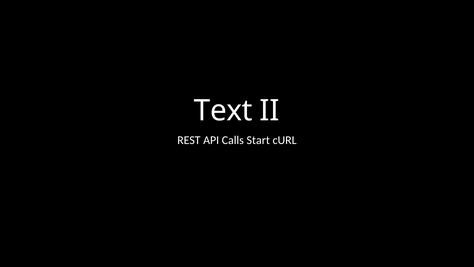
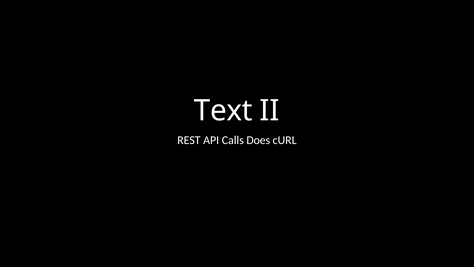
Start: Start -> Does
